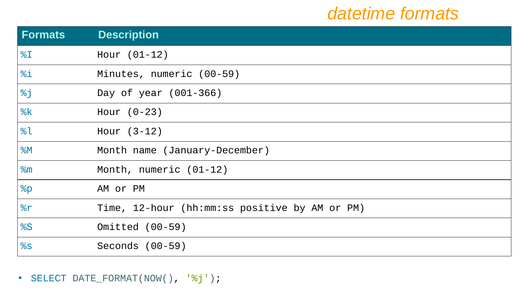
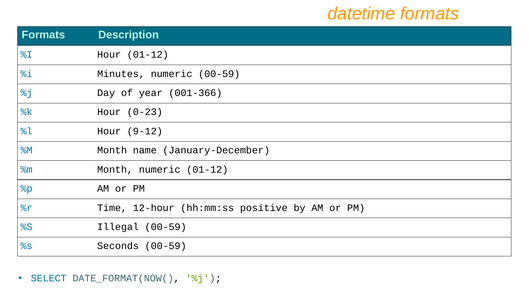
3-12: 3-12 -> 9-12
Omitted: Omitted -> Illegal
